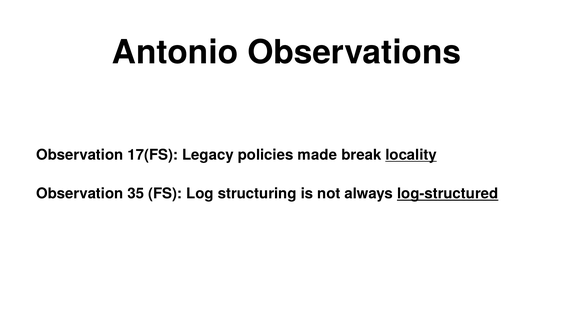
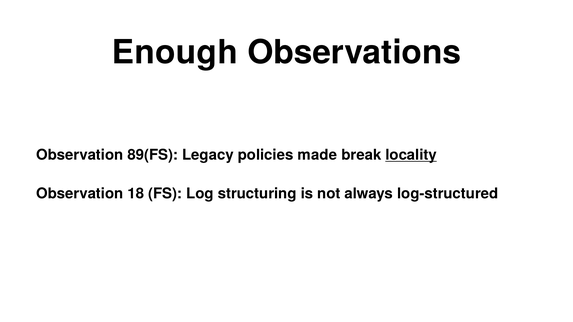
Antonio: Antonio -> Enough
17(FS: 17(FS -> 89(FS
35: 35 -> 18
log-structured underline: present -> none
